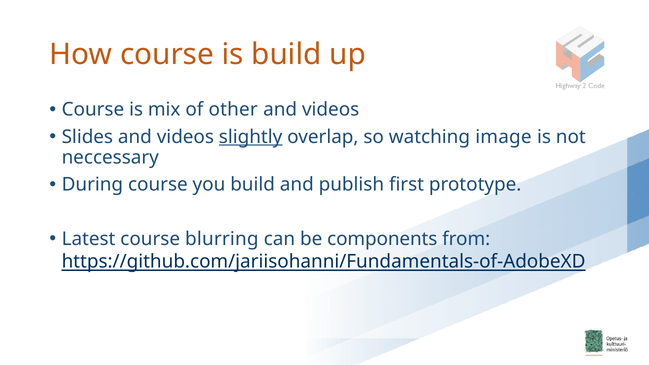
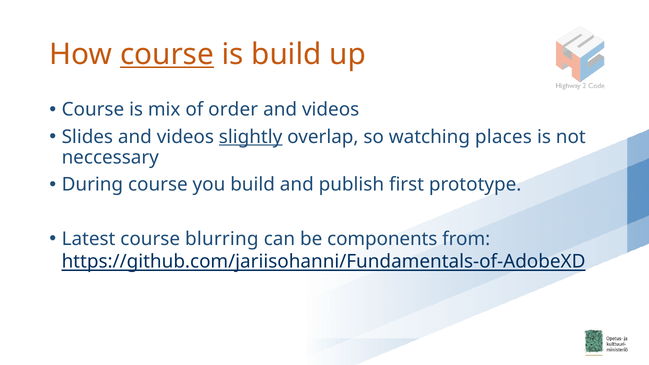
course at (167, 55) underline: none -> present
other: other -> order
image: image -> places
